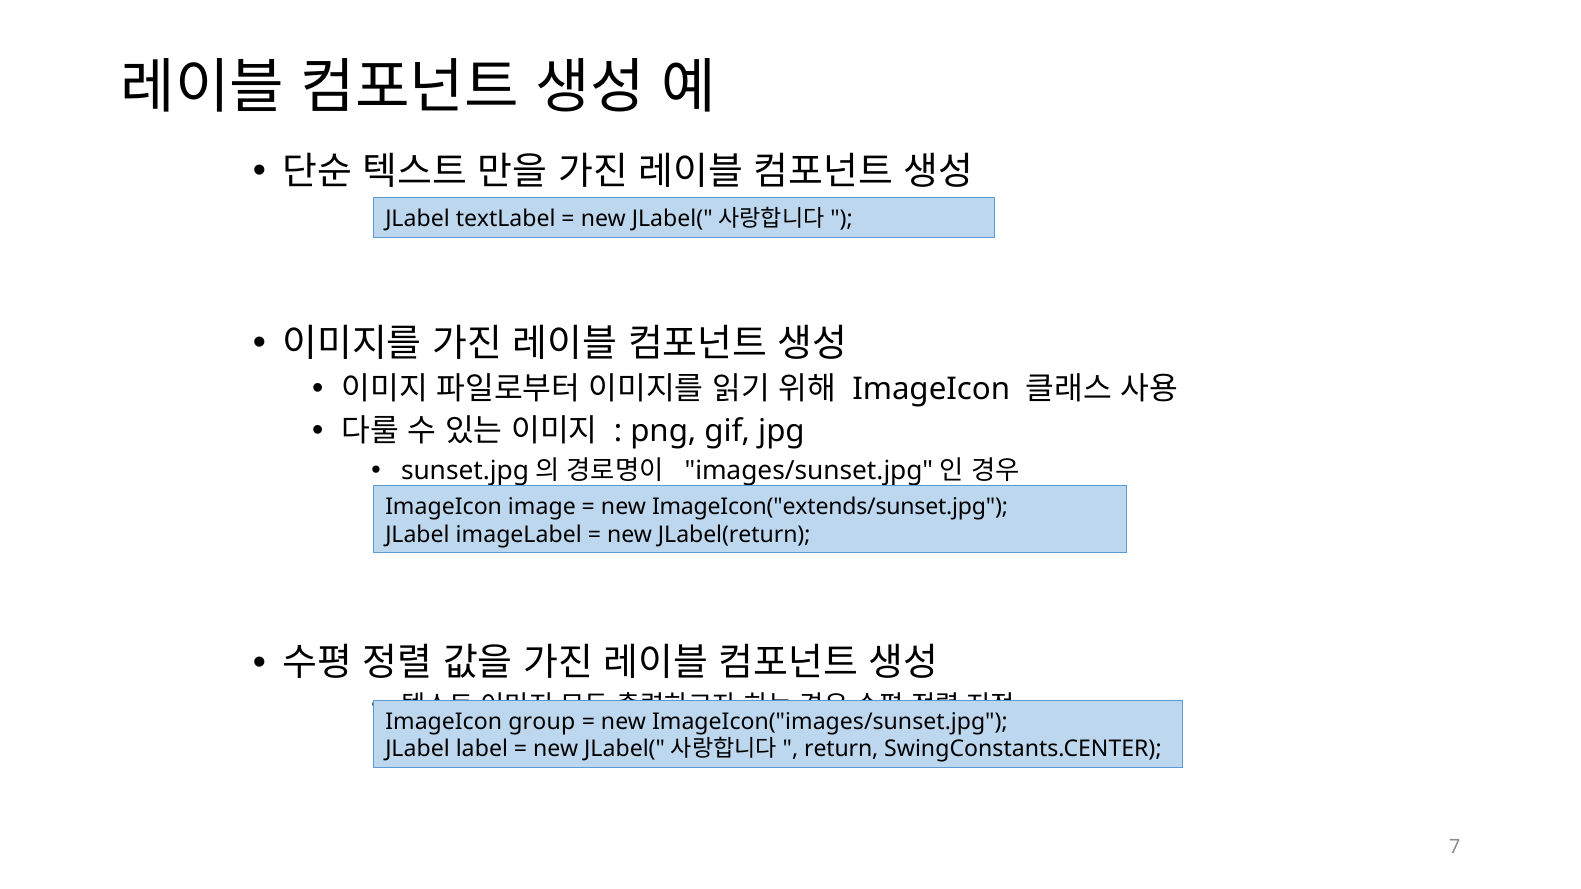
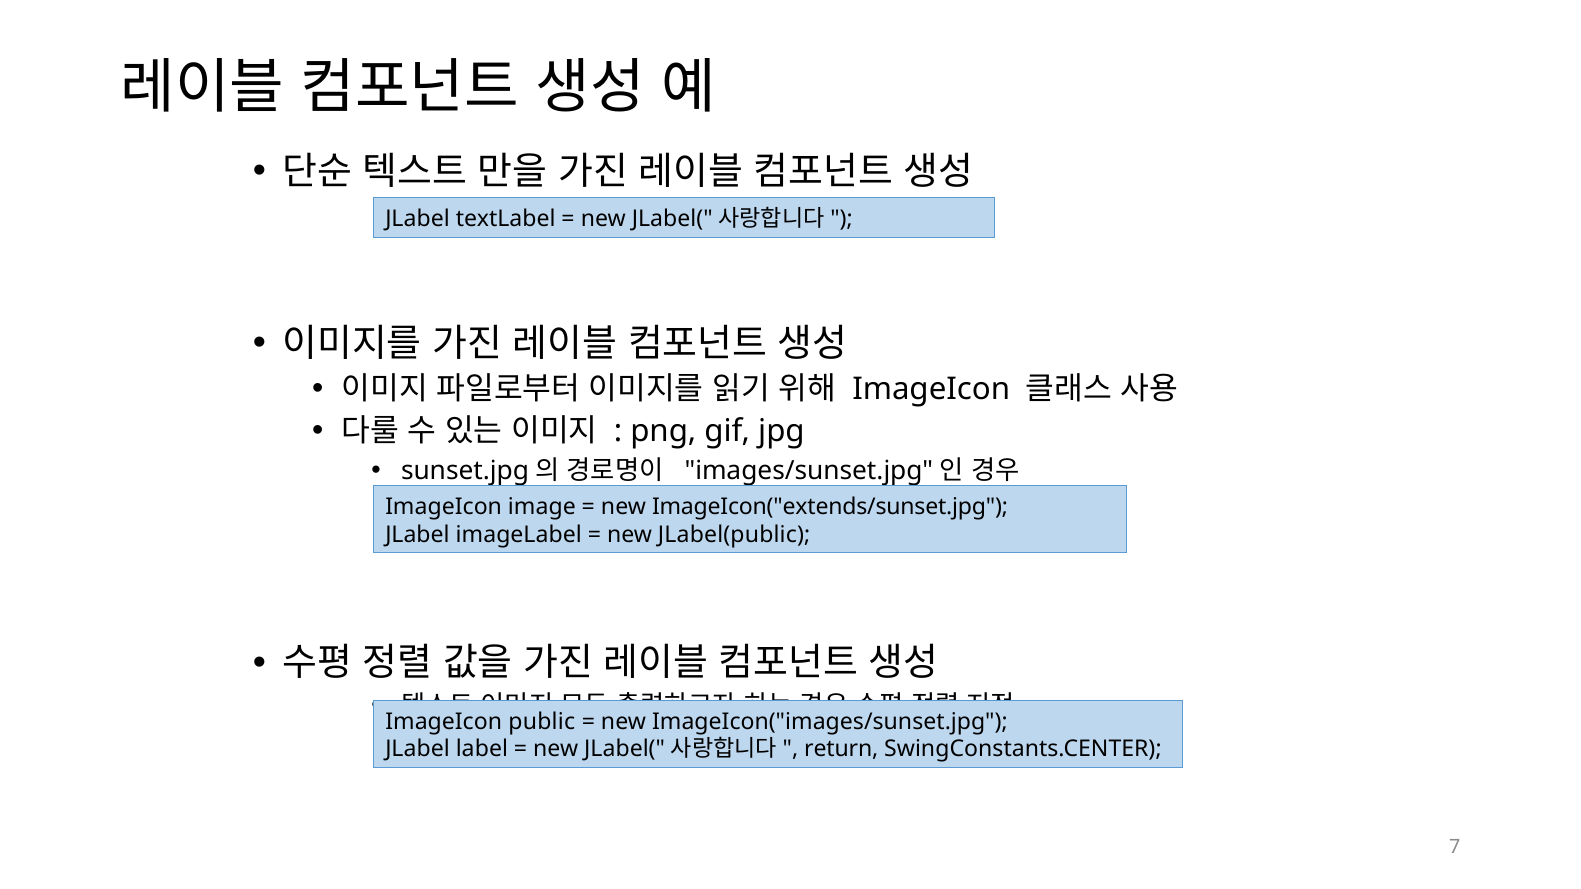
JLabel(return: JLabel(return -> JLabel(public
group: group -> public
